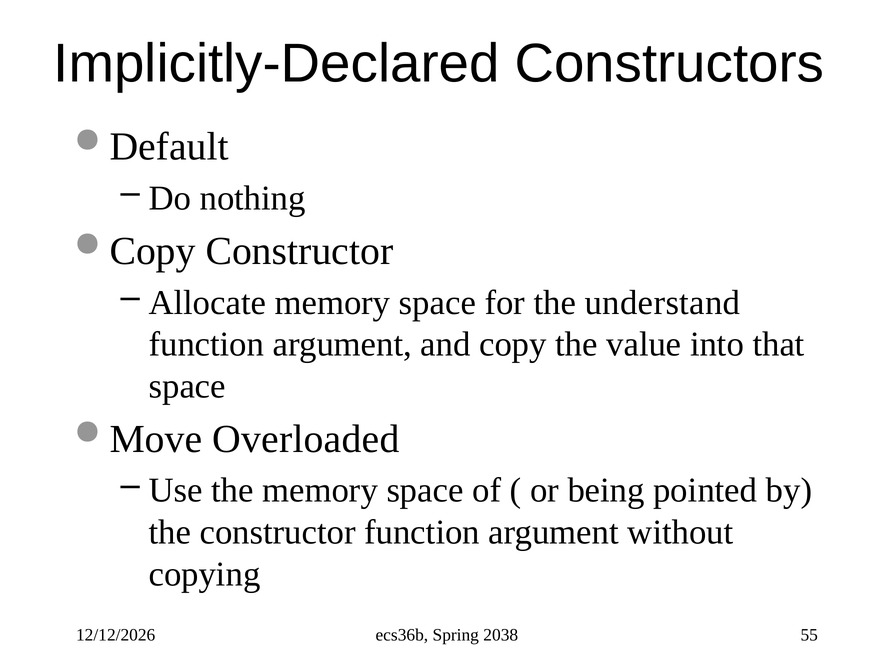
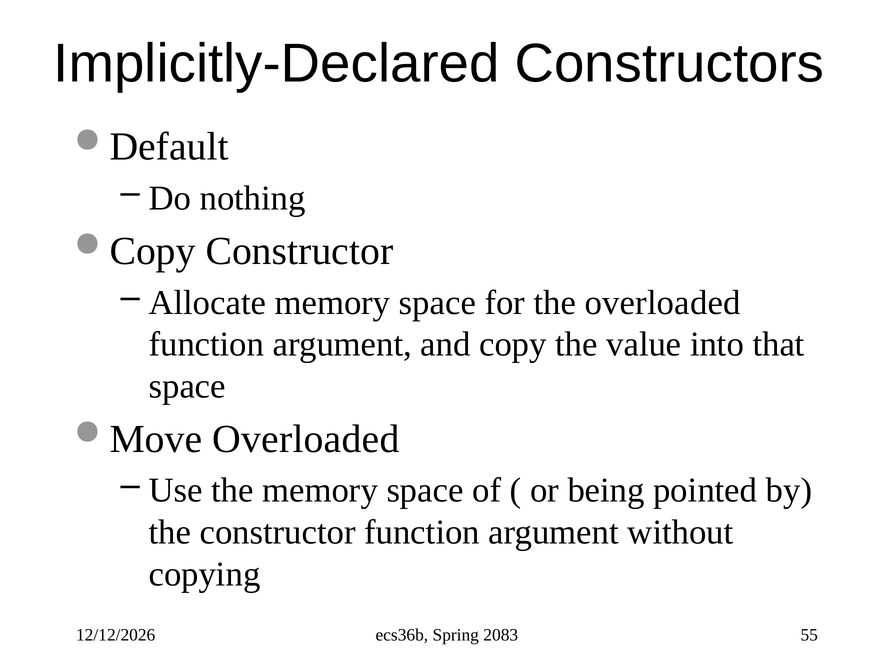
the understand: understand -> overloaded
2038: 2038 -> 2083
